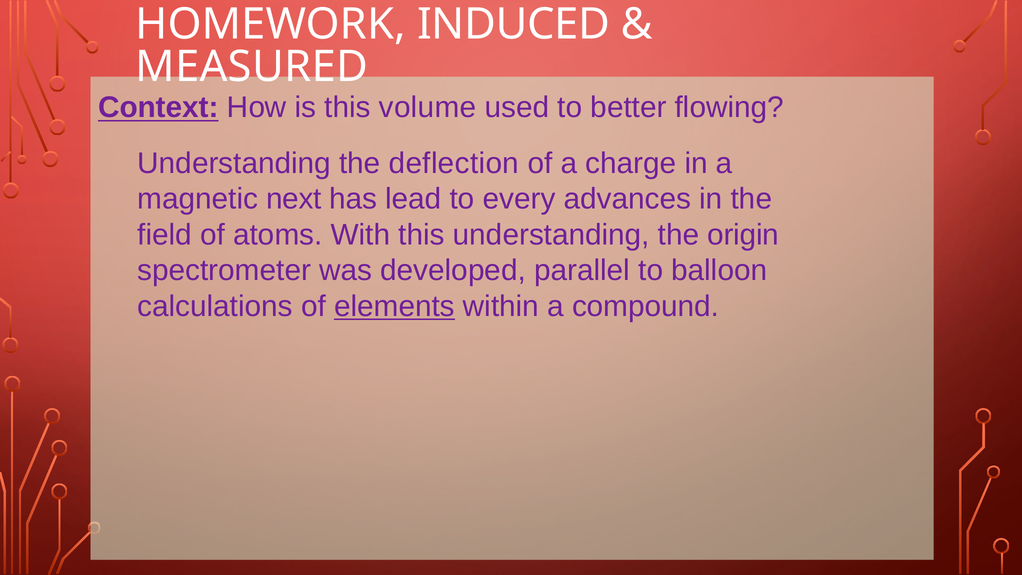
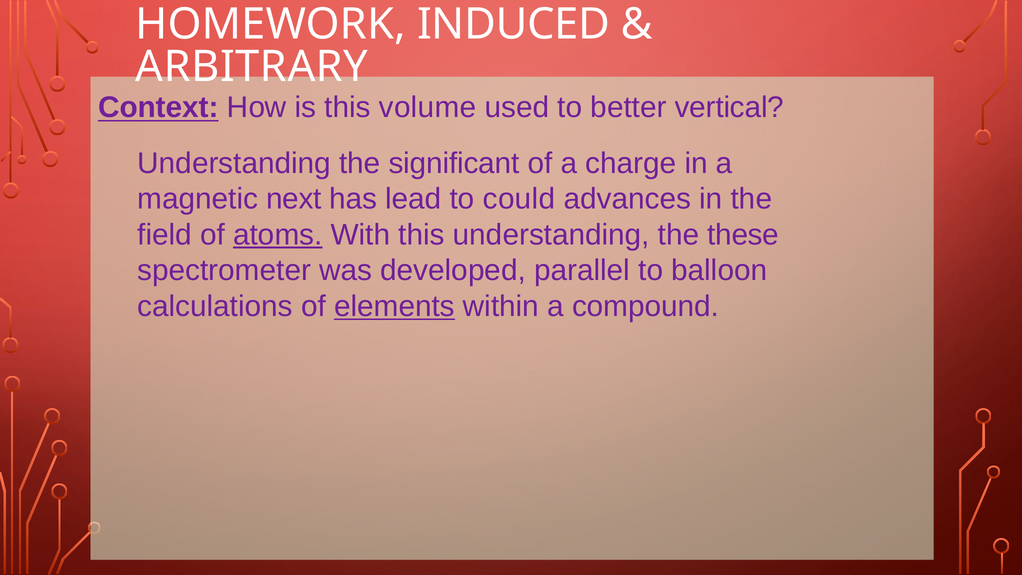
MEASURED: MEASURED -> ARBITRARY
flowing: flowing -> vertical
deflection: deflection -> significant
every: every -> could
atoms underline: none -> present
origin: origin -> these
